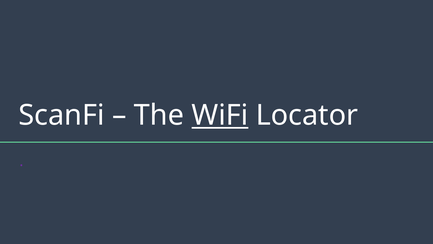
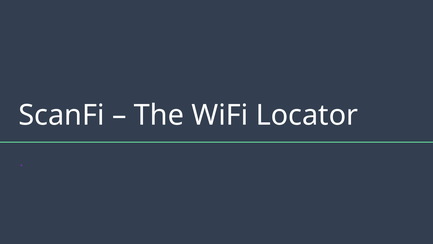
WiFi underline: present -> none
